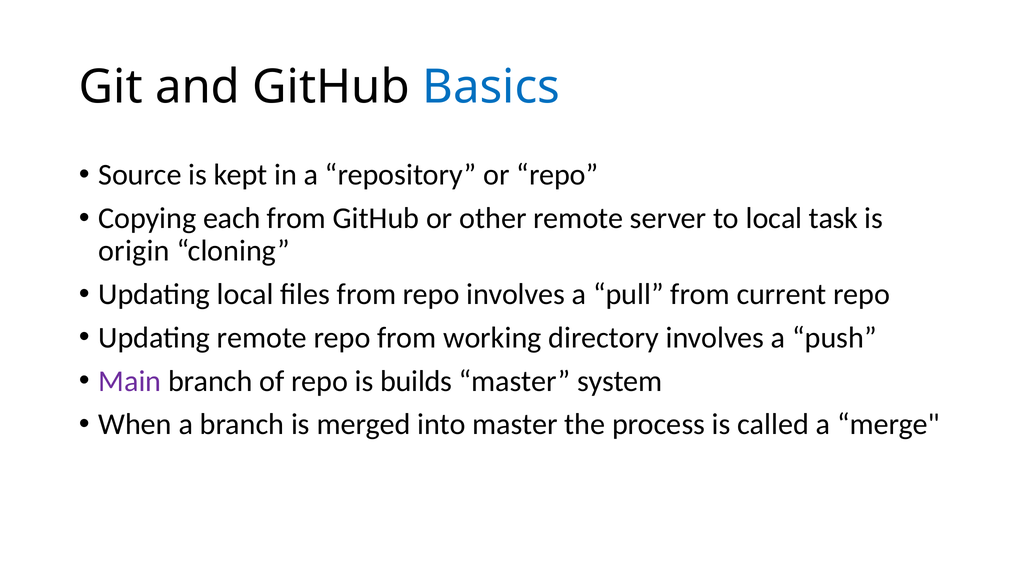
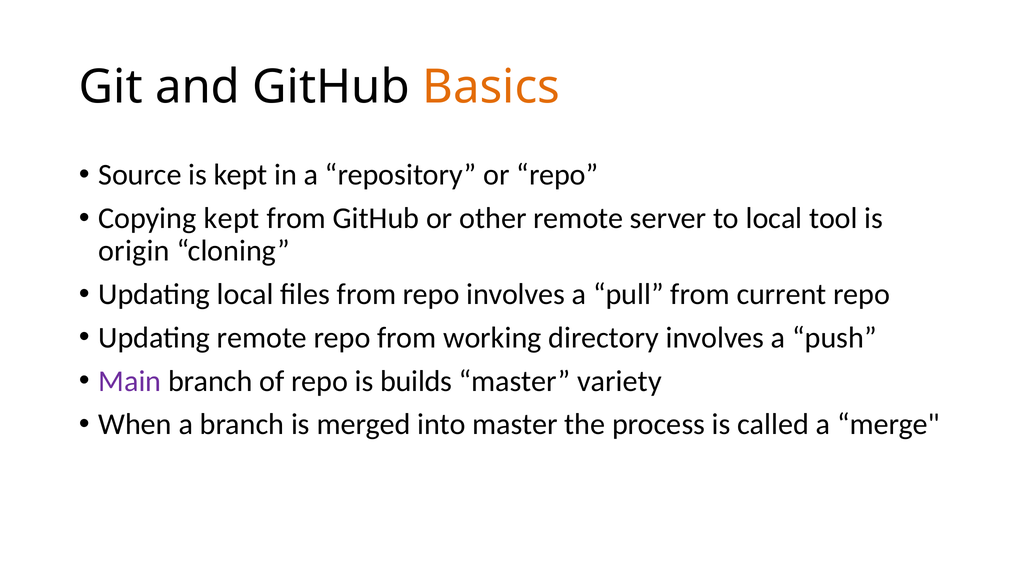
Basics colour: blue -> orange
Copying each: each -> kept
task: task -> tool
system: system -> variety
